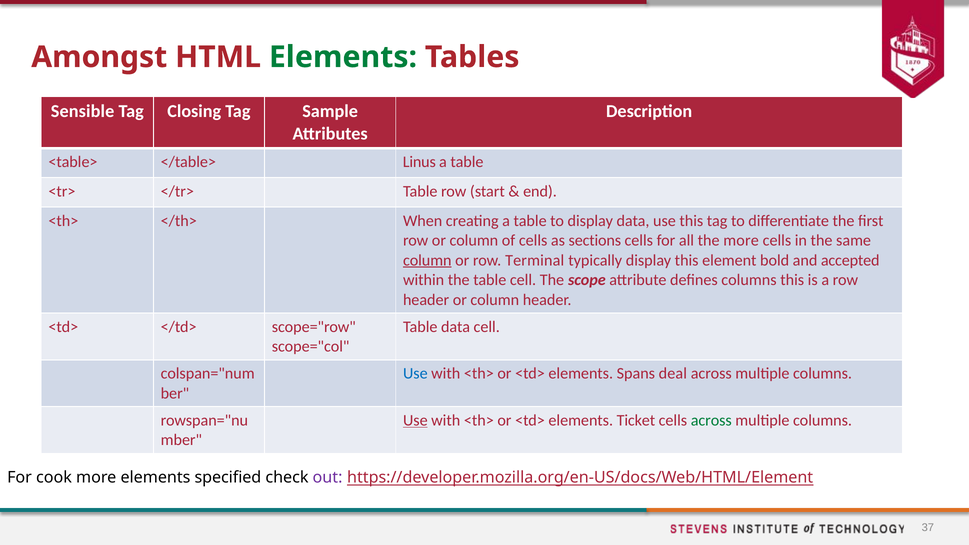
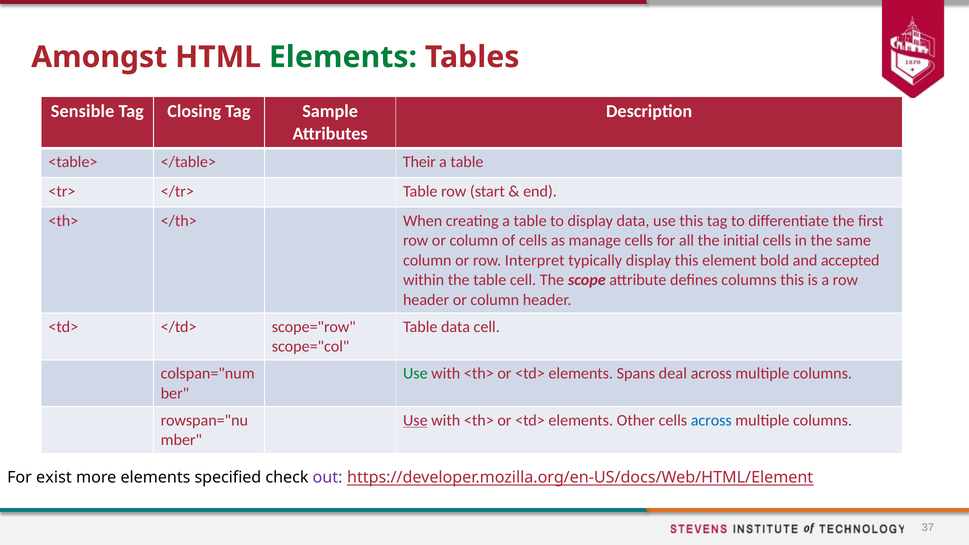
Linus: Linus -> Their
sections: sections -> manage
the more: more -> initial
column at (427, 260) underline: present -> none
Terminal: Terminal -> Interpret
Use at (415, 374) colour: blue -> green
Ticket: Ticket -> Other
across at (711, 420) colour: green -> blue
cook: cook -> exist
